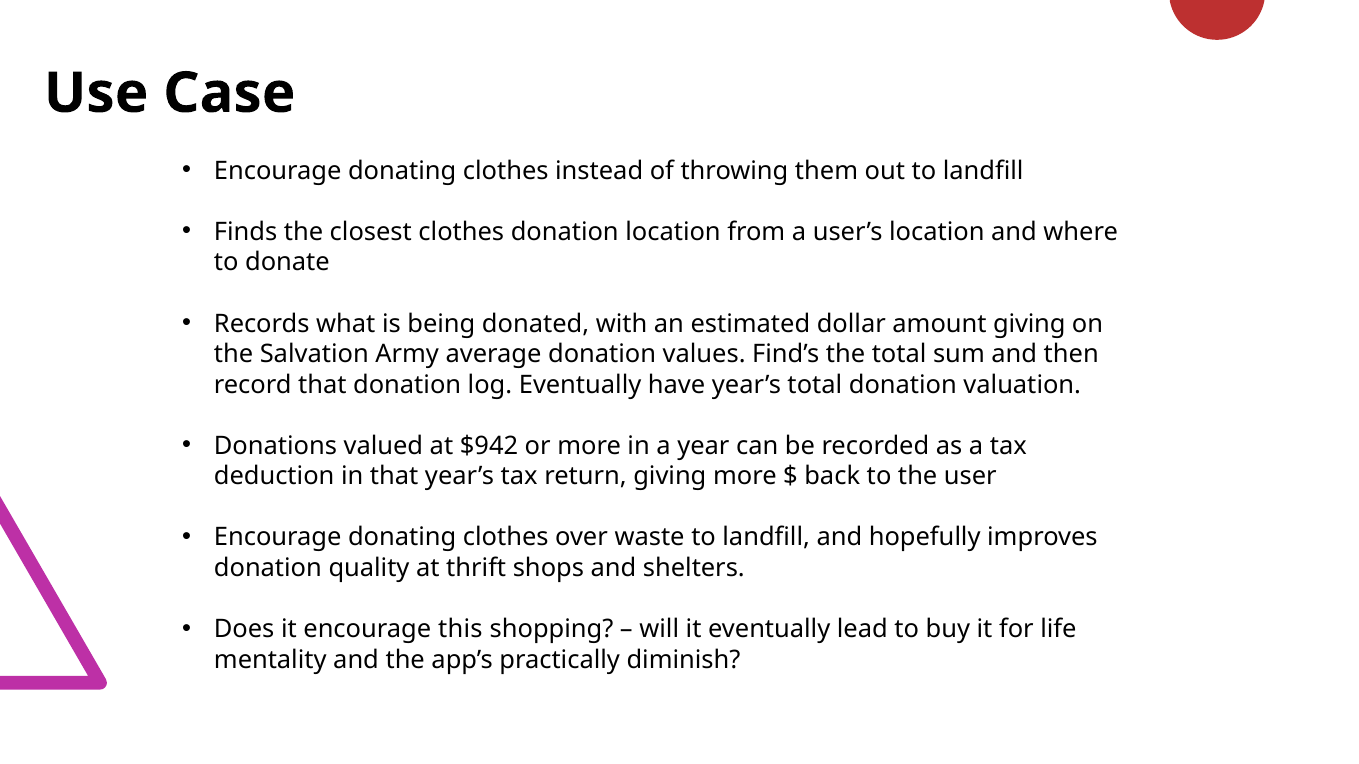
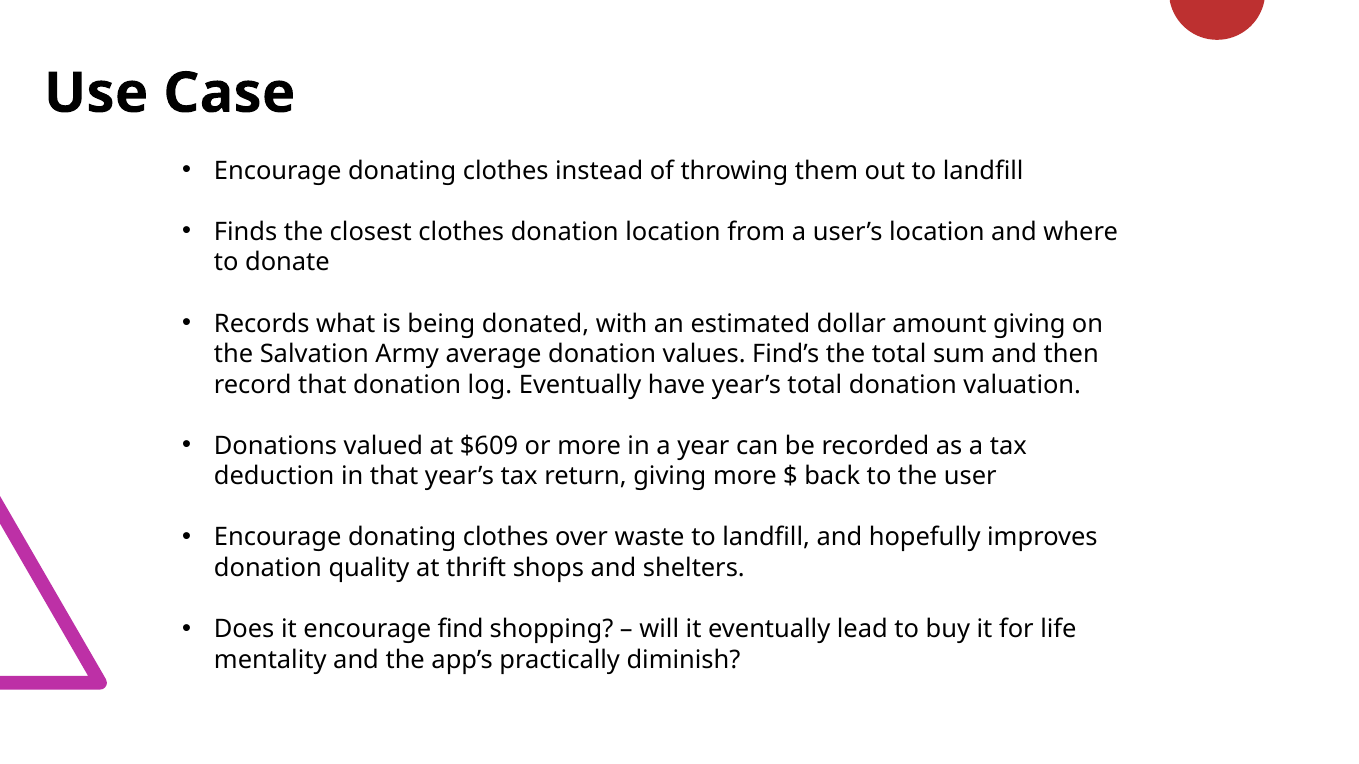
$942: $942 -> $609
this: this -> find
